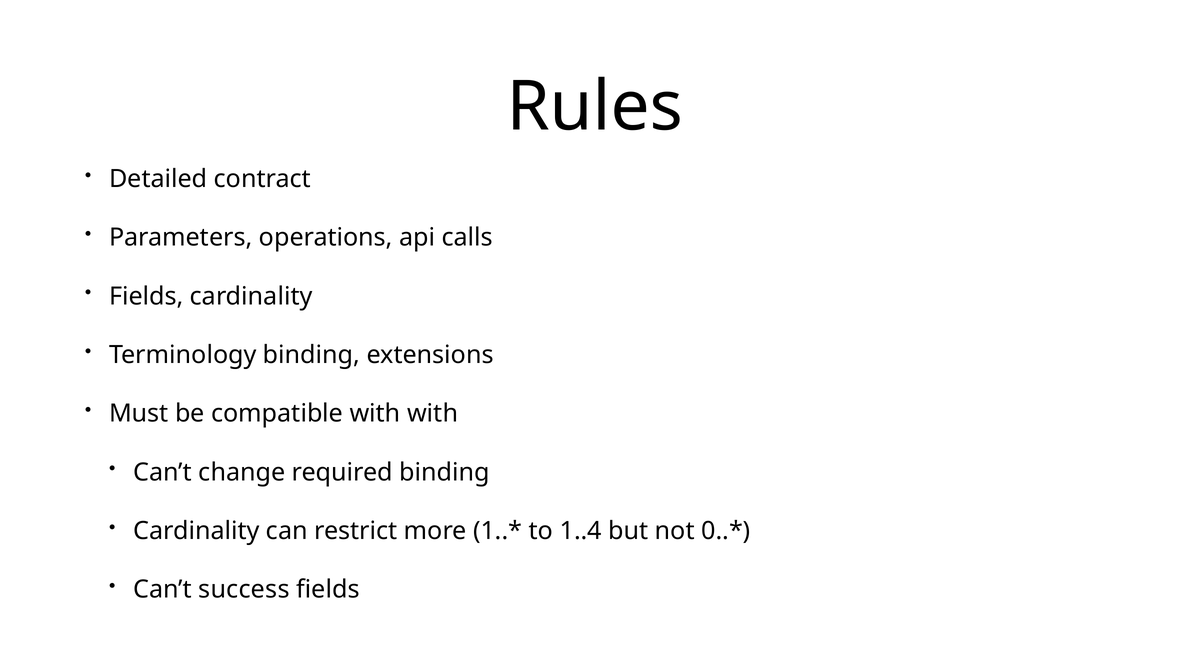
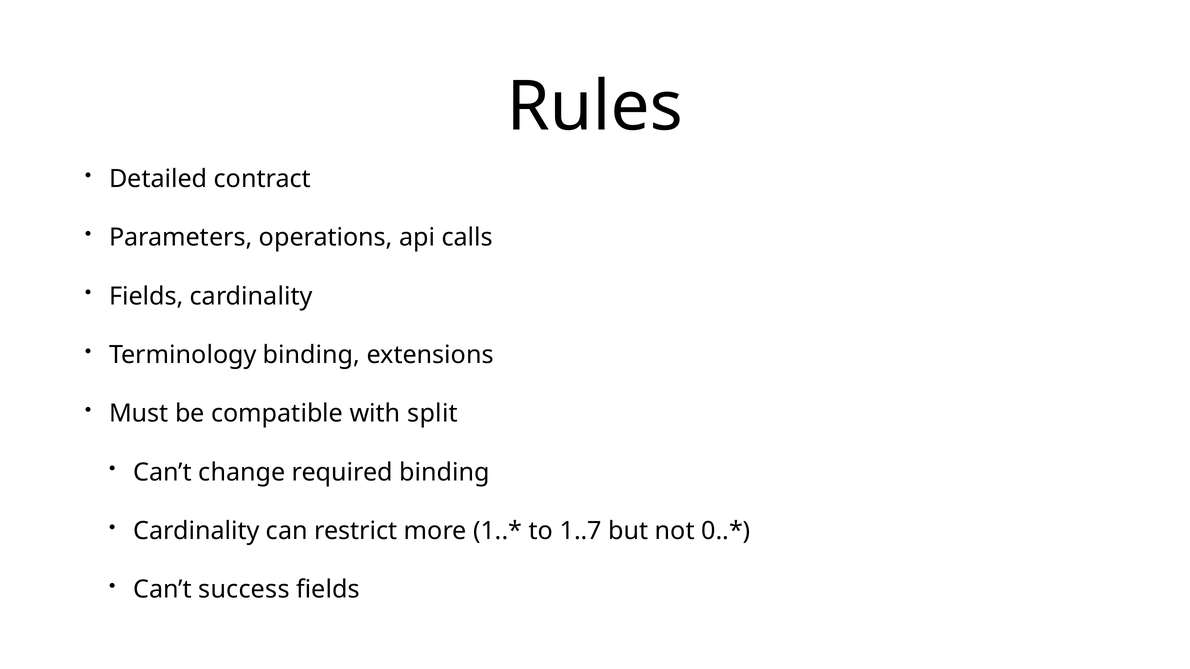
with with: with -> split
1..4: 1..4 -> 1..7
